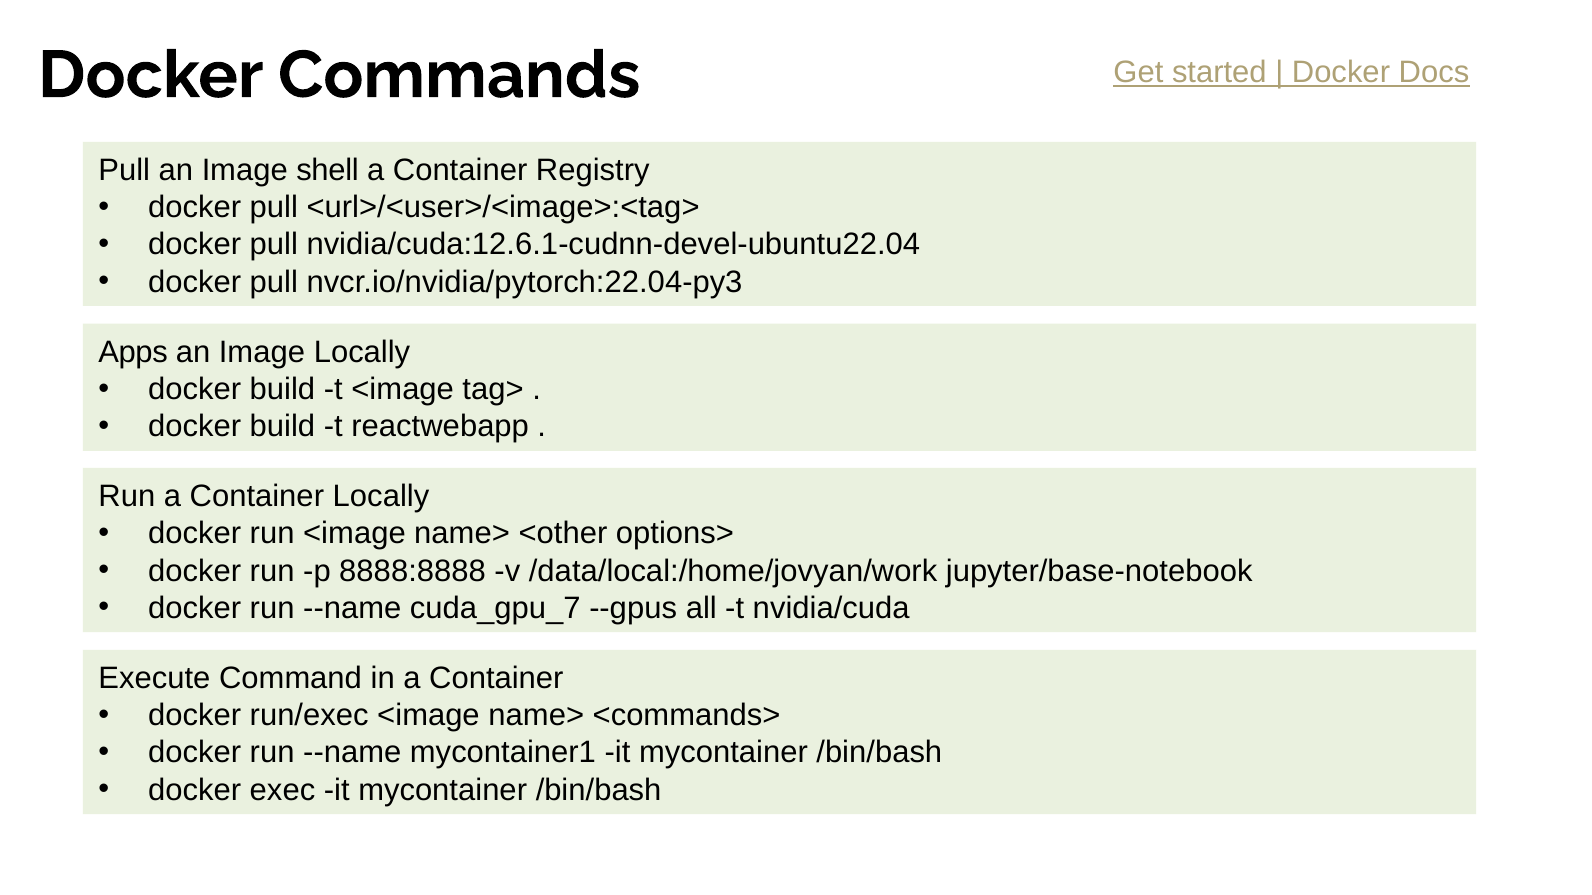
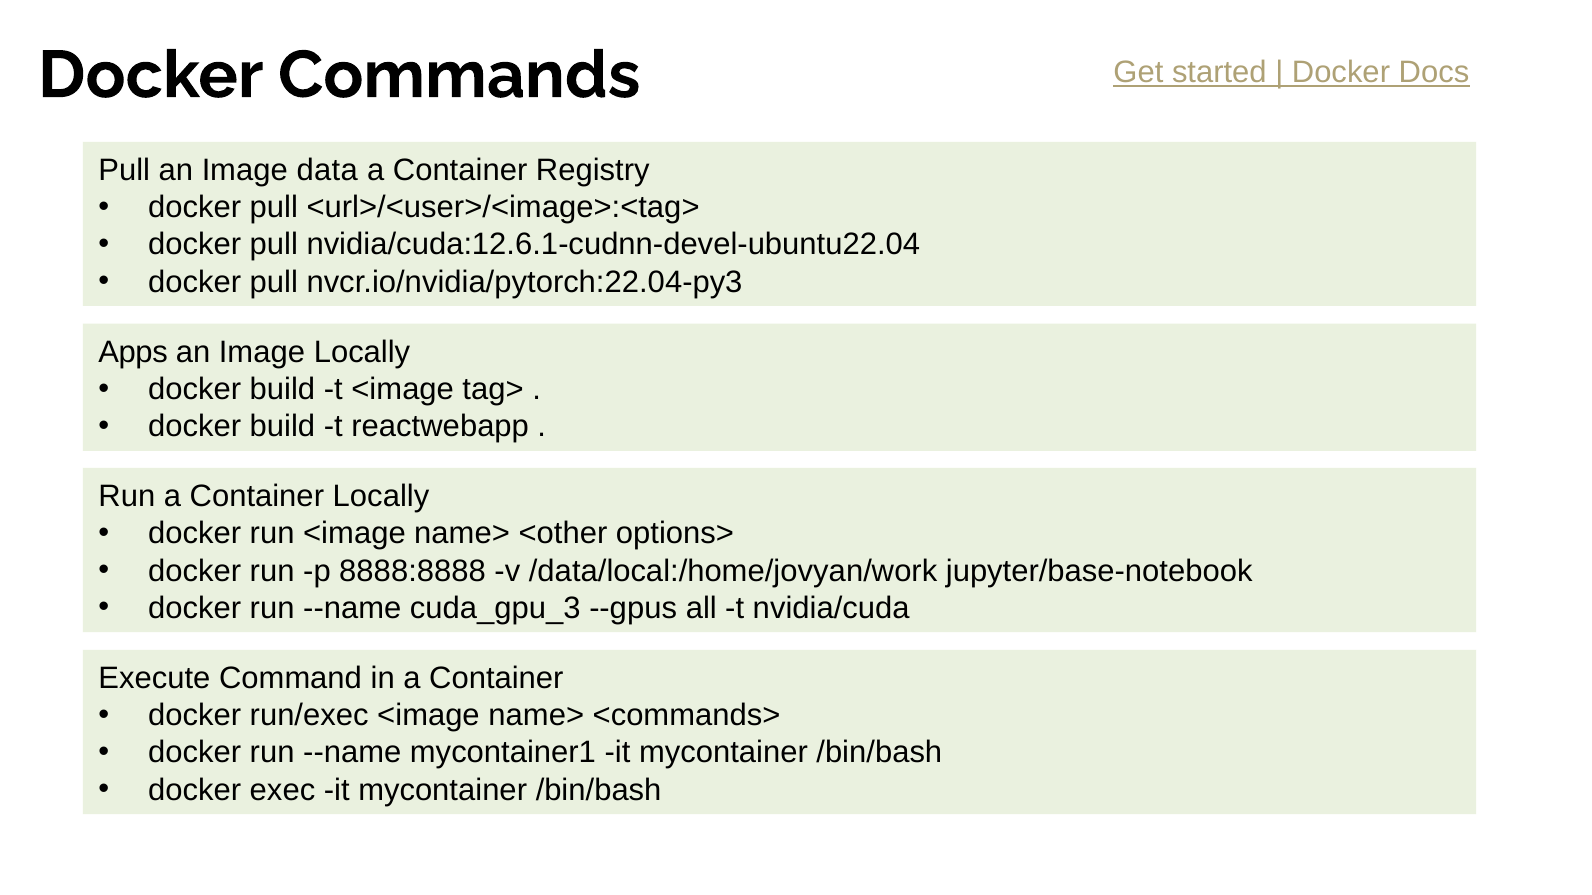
shell: shell -> data
cuda_gpu_7: cuda_gpu_7 -> cuda_gpu_3
